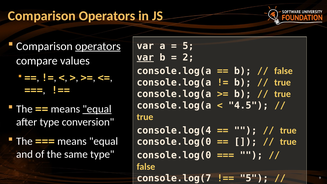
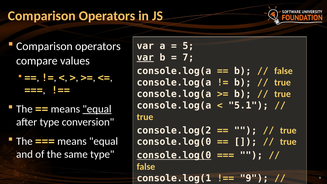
operators at (98, 46) underline: present -> none
2: 2 -> 7
4.5: 4.5 -> 5.1
console.log(4: console.log(4 -> console.log(2
console.log(0 at (174, 155) underline: none -> present
console.log(7: console.log(7 -> console.log(1
5 at (254, 178): 5 -> 9
